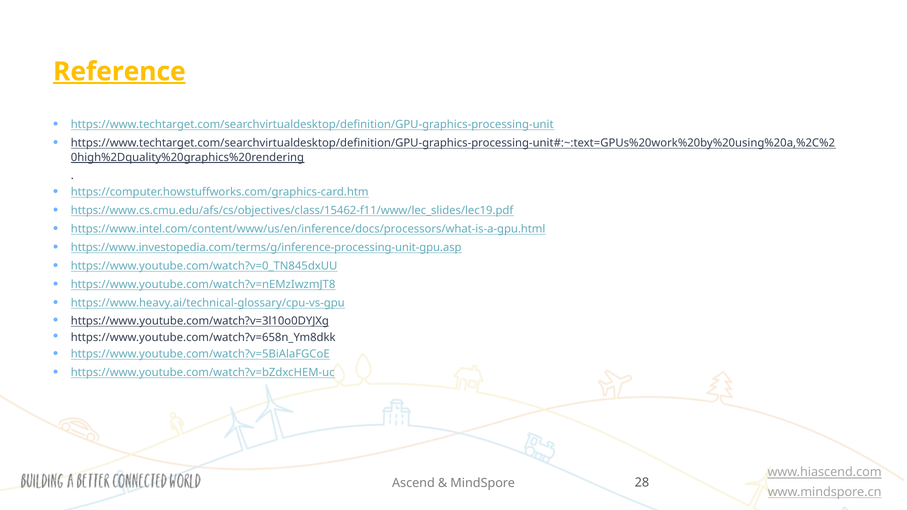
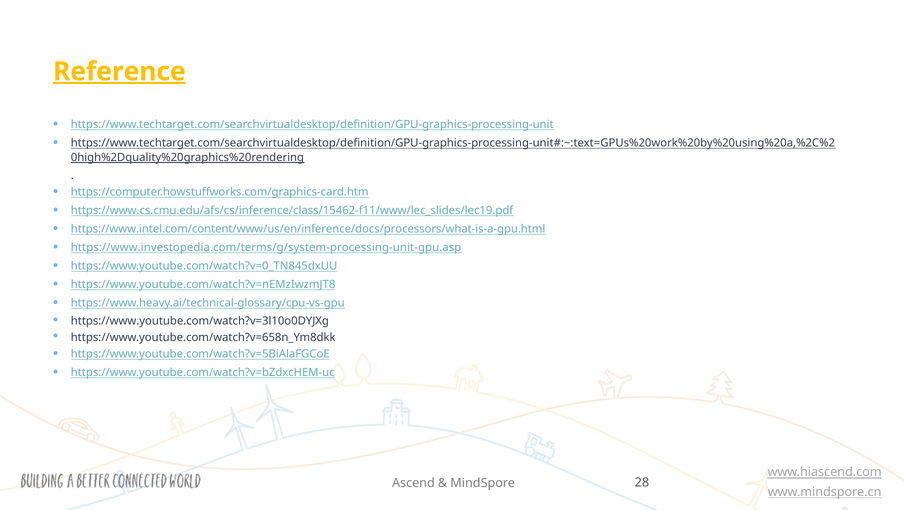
https://www.cs.cmu.edu/afs/cs/objectives/class/15462-f11/www/lec_slides/lec19.pdf: https://www.cs.cmu.edu/afs/cs/objectives/class/15462-f11/www/lec_slides/lec19.pdf -> https://www.cs.cmu.edu/afs/cs/inference/class/15462-f11/www/lec_slides/lec19.pdf
https://www.investopedia.com/terms/g/inference-processing-unit-gpu.asp: https://www.investopedia.com/terms/g/inference-processing-unit-gpu.asp -> https://www.investopedia.com/terms/g/system-processing-unit-gpu.asp
https://www.youtube.com/watch?v=3l10o0DYJXg underline: present -> none
